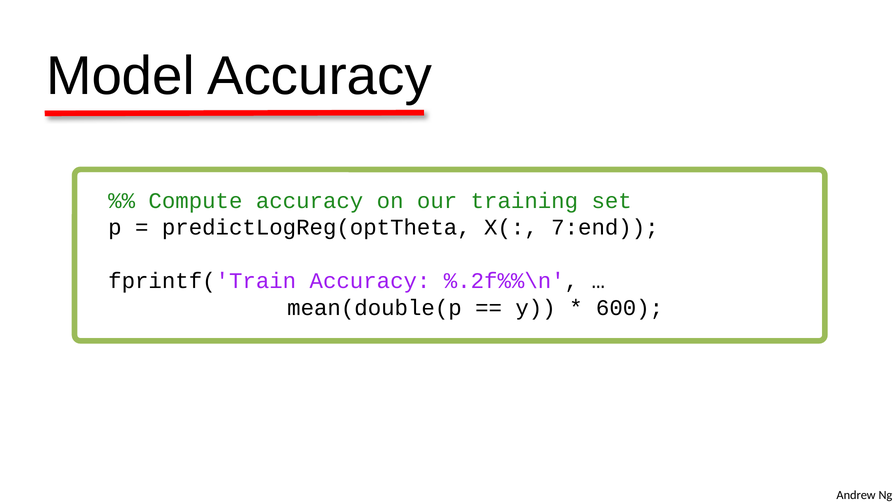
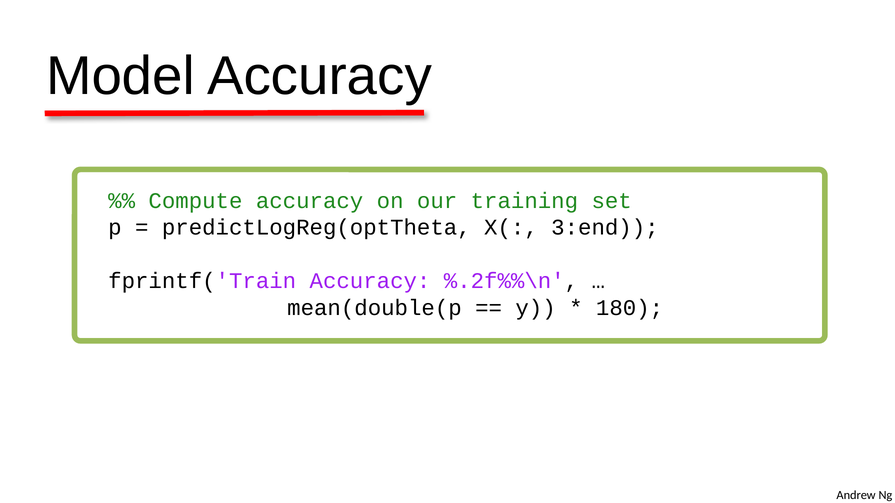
7:end: 7:end -> 3:end
600: 600 -> 180
